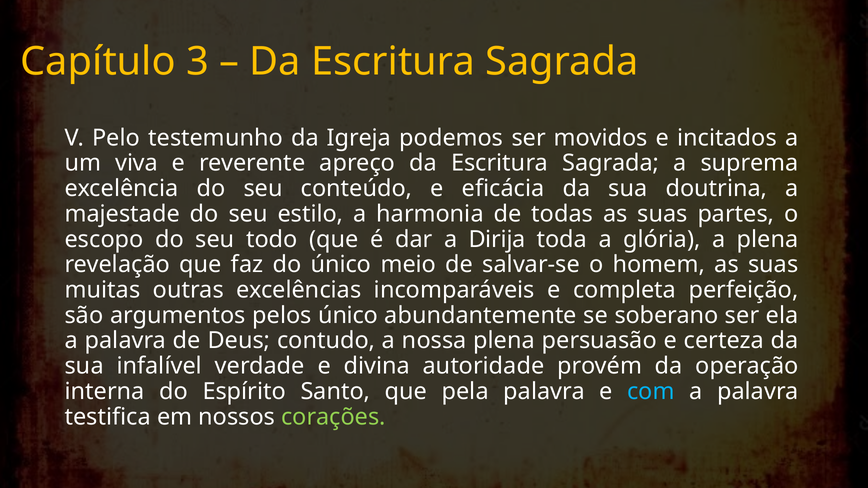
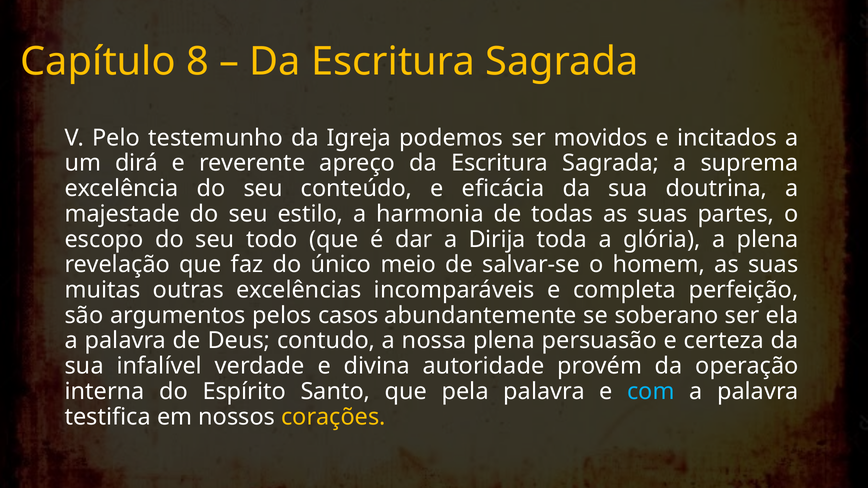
3: 3 -> 8
viva: viva -> dirá
pelos único: único -> casos
corações colour: light green -> yellow
